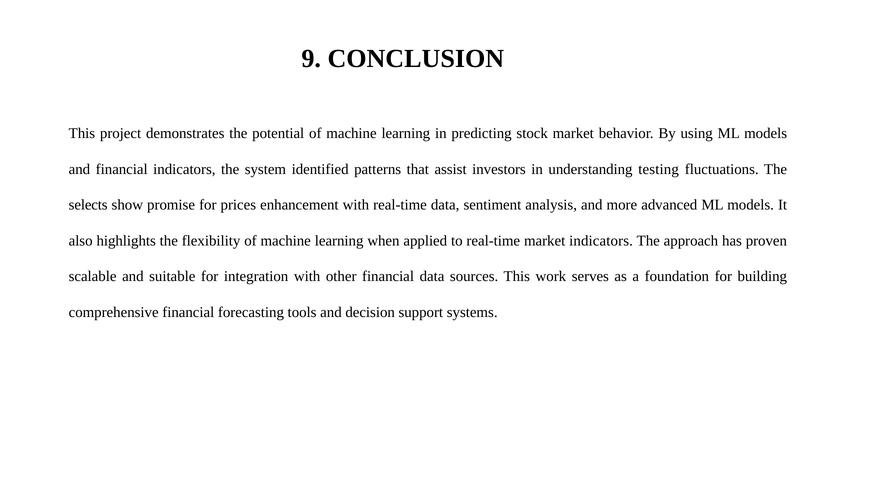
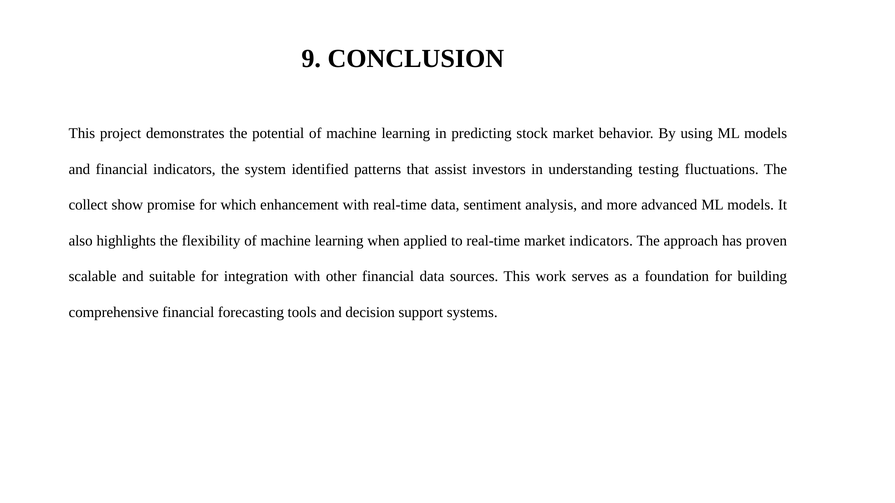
selects: selects -> collect
prices: prices -> which
